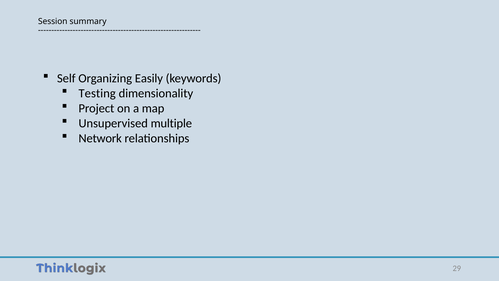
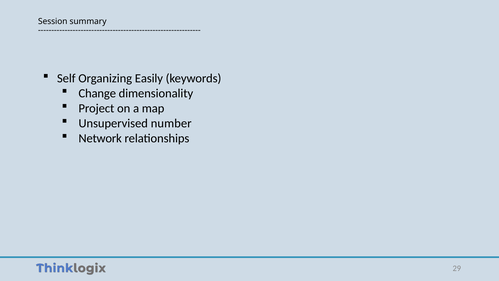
Testing: Testing -> Change
multiple: multiple -> number
